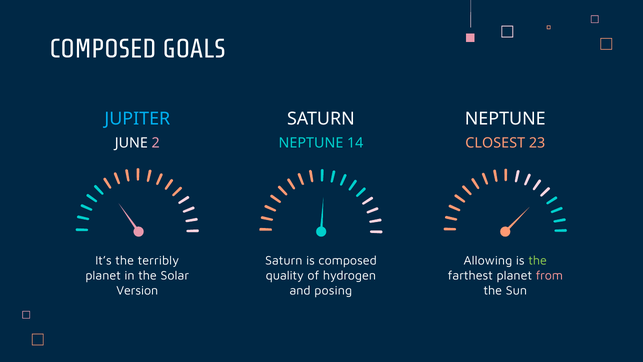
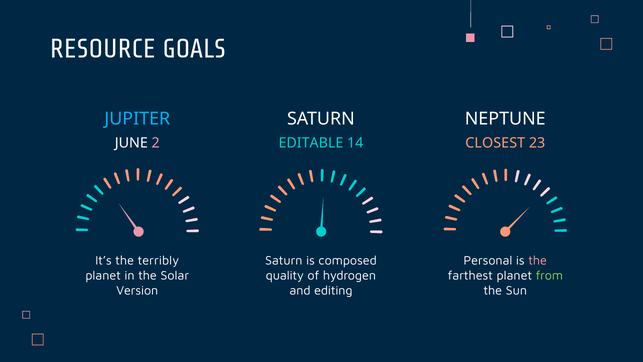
COMPOSED at (103, 49): COMPOSED -> RESOURCE
NEPTUNE at (311, 143): NEPTUNE -> EDITABLE
Allowing: Allowing -> Personal
the at (538, 260) colour: light green -> pink
from colour: pink -> light green
posing: posing -> editing
